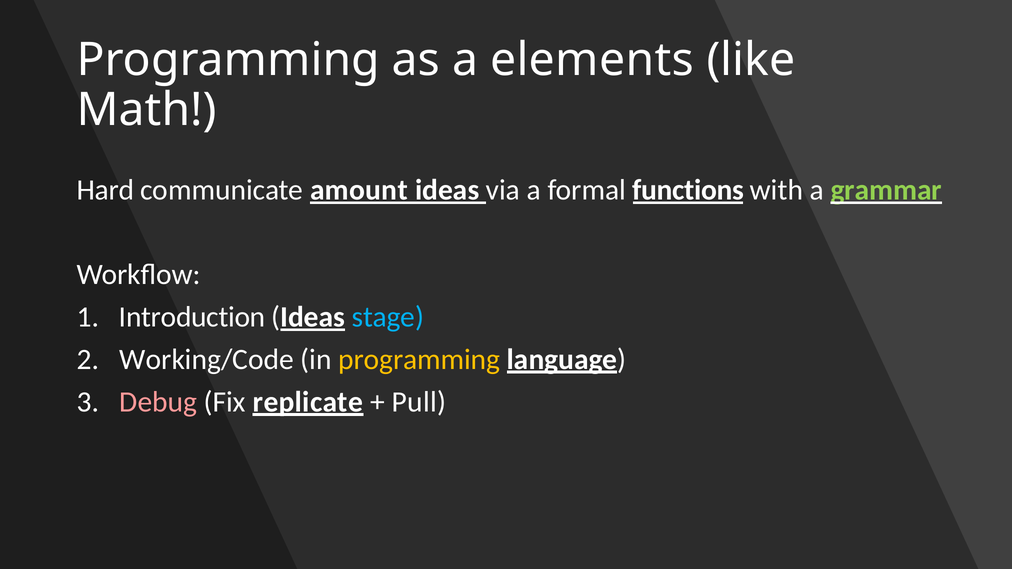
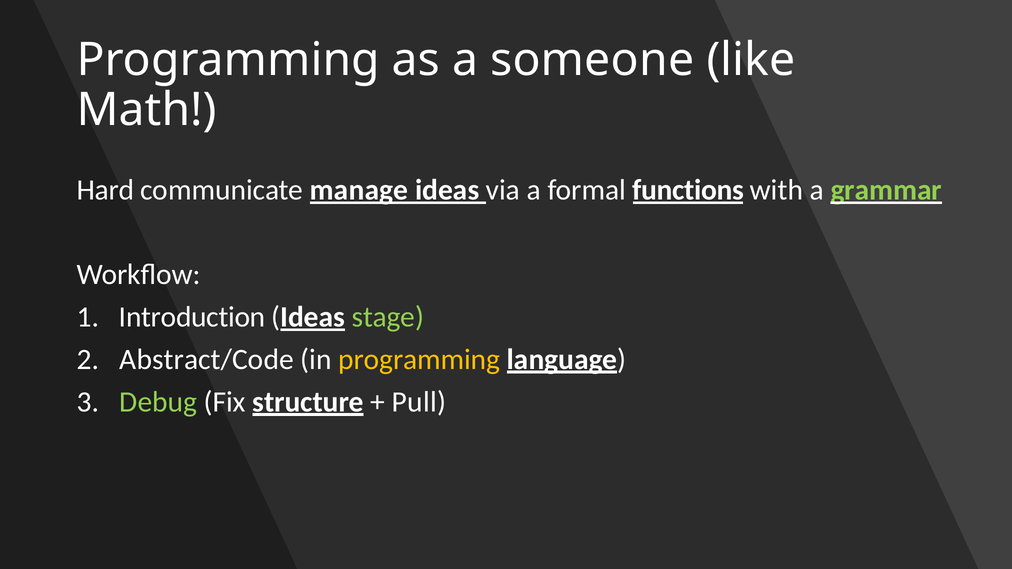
elements: elements -> someone
amount: amount -> manage
stage colour: light blue -> light green
Working/Code: Working/Code -> Abstract/Code
Debug colour: pink -> light green
replicate: replicate -> structure
